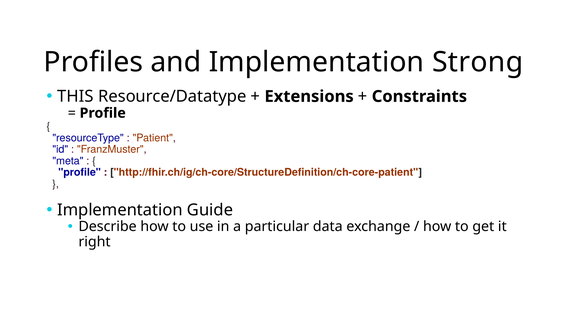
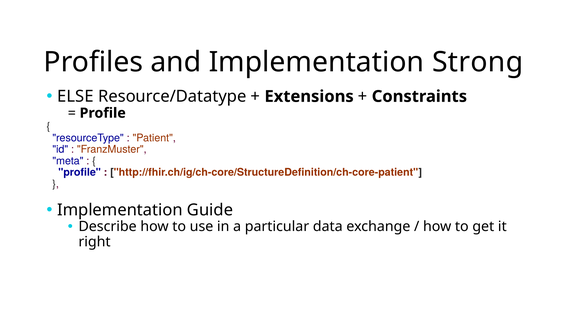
THIS: THIS -> ELSE
